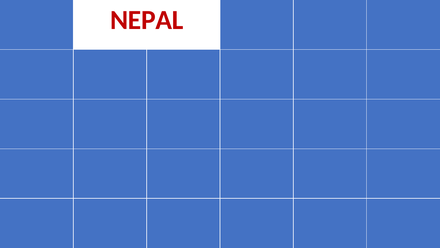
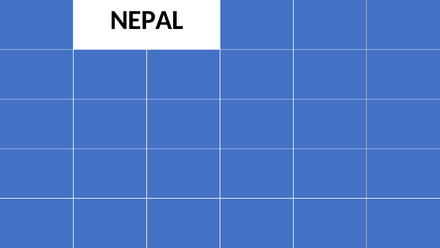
NEPAL colour: red -> black
